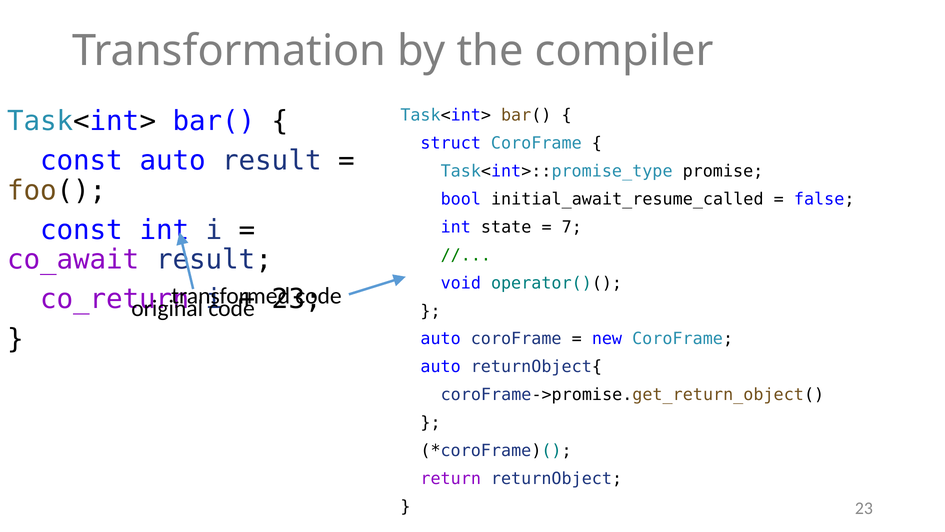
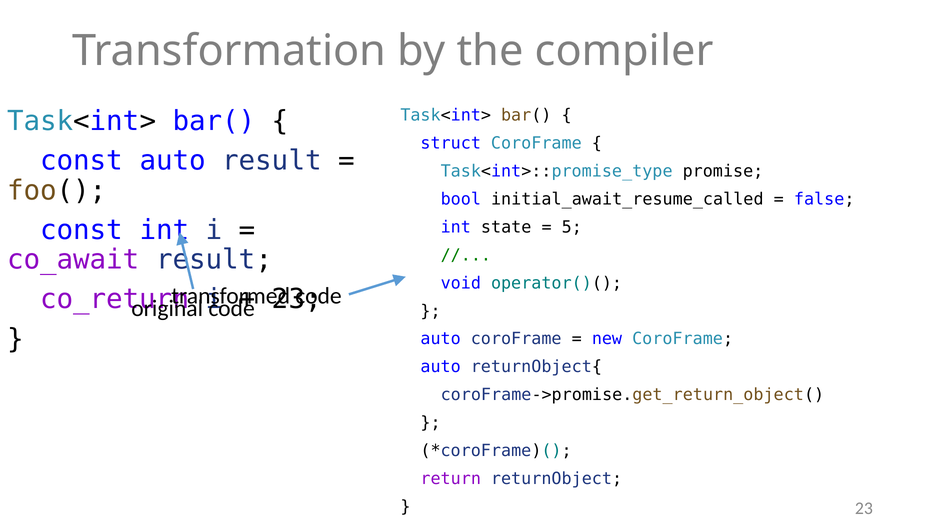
7: 7 -> 5
